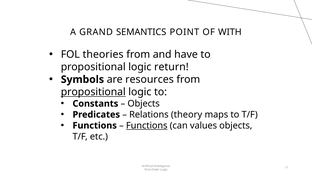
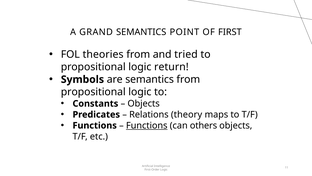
WITH: WITH -> FIRST
have: have -> tried
are resources: resources -> semantics
propositional at (93, 92) underline: present -> none
values: values -> others
